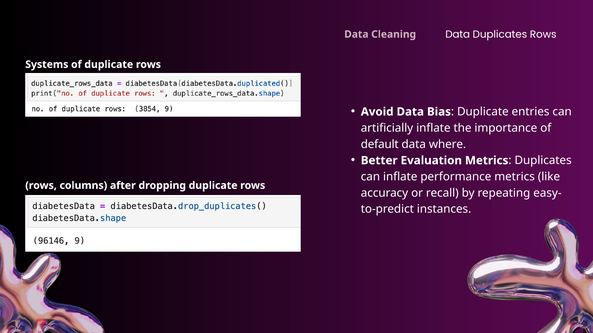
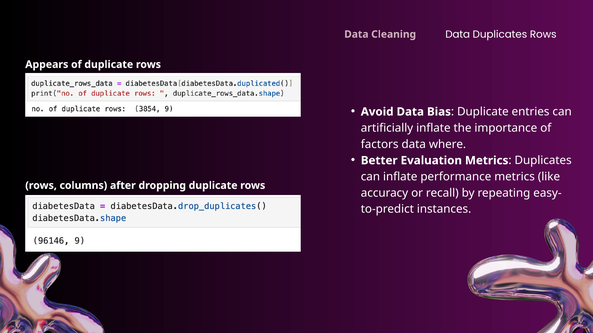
Systems: Systems -> Appears
default: default -> factors
